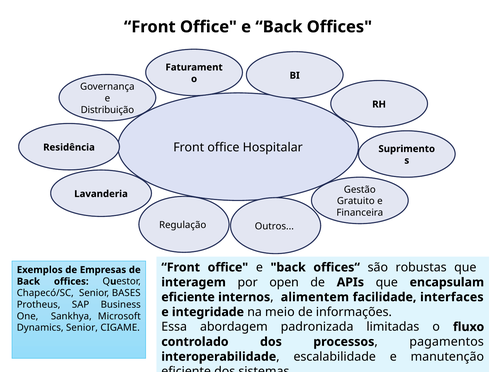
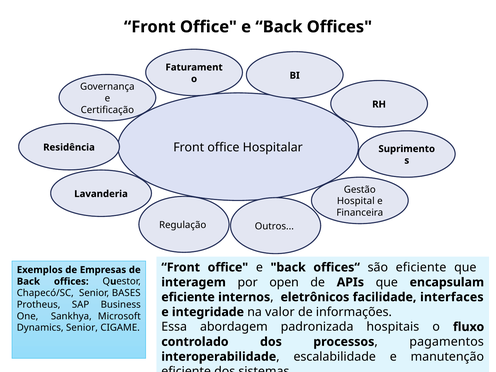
Distribuição: Distribuição -> Certificação
Gratuito: Gratuito -> Hospital
são robustas: robustas -> eficiente
alimentem: alimentem -> eletrônicos
meio: meio -> valor
limitadas: limitadas -> hospitais
